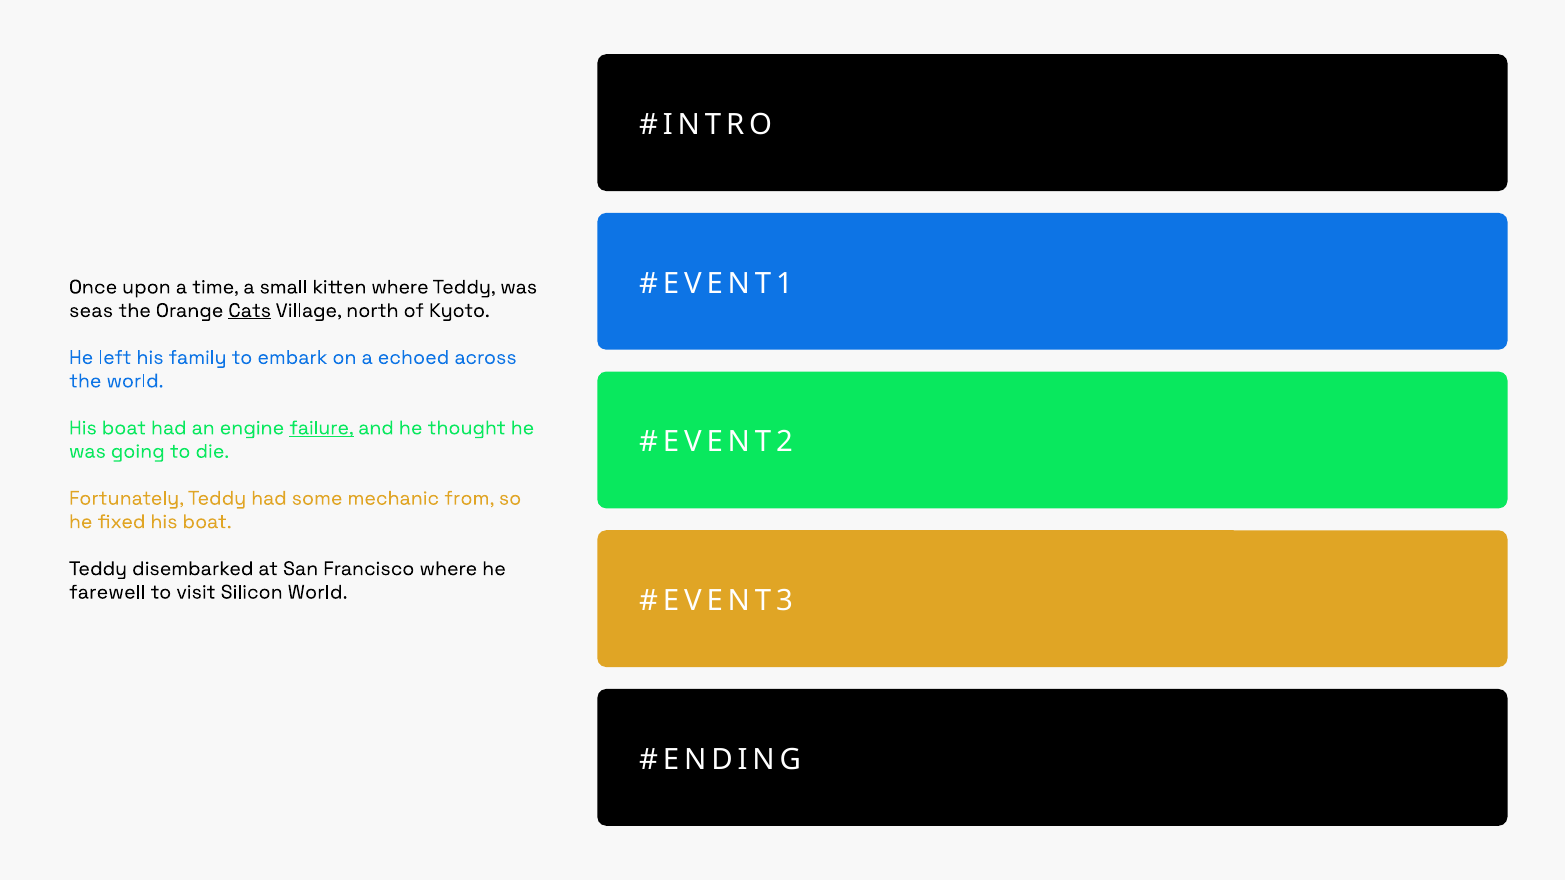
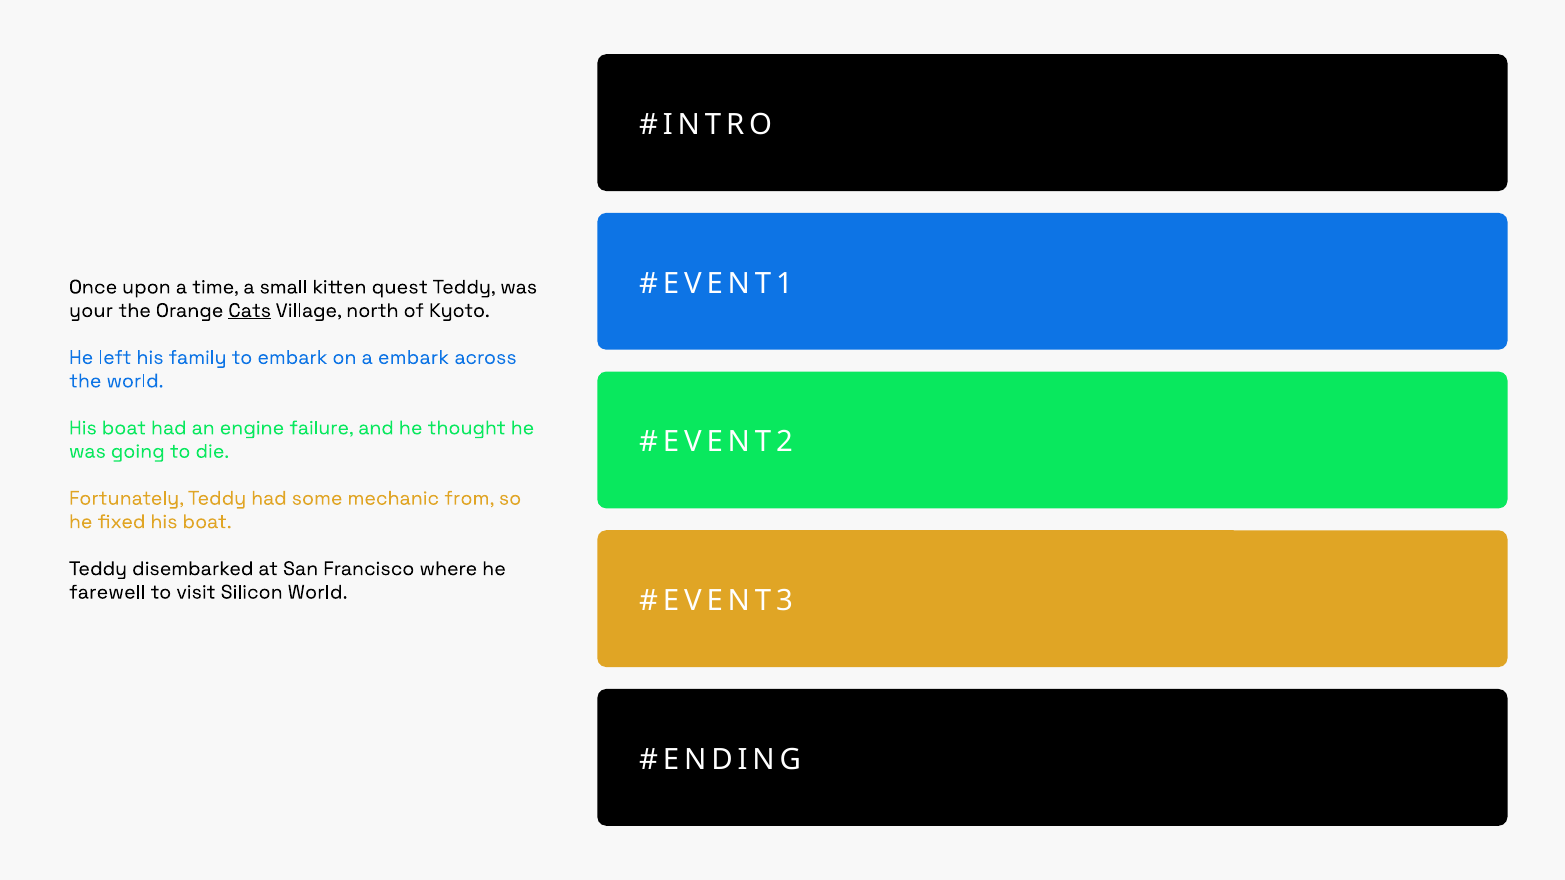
kitten where: where -> quest
seas: seas -> your
a echoed: echoed -> embark
failure underline: present -> none
